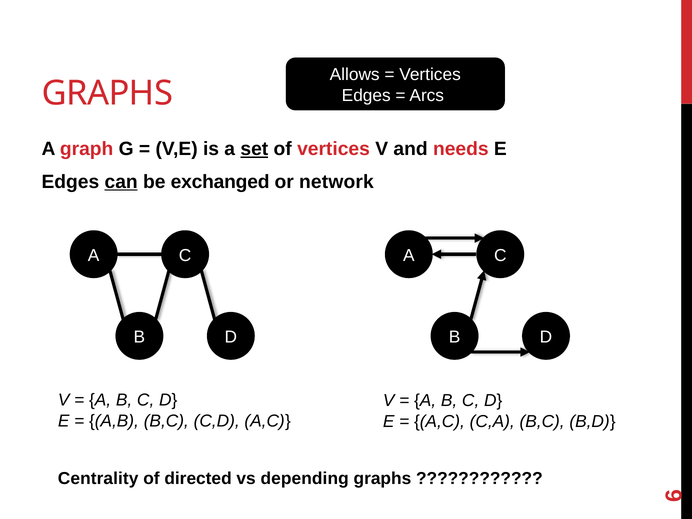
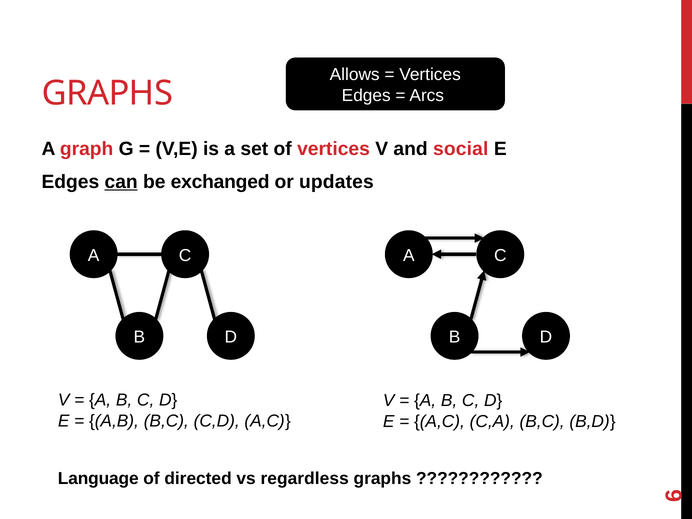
set underline: present -> none
needs: needs -> social
network: network -> updates
Centrality: Centrality -> Language
depending: depending -> regardless
